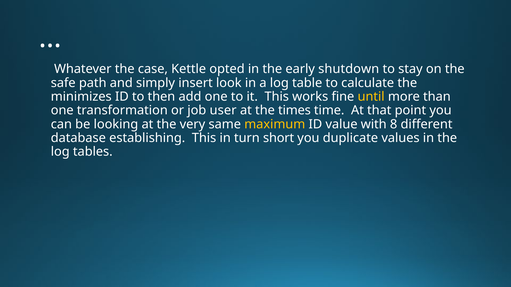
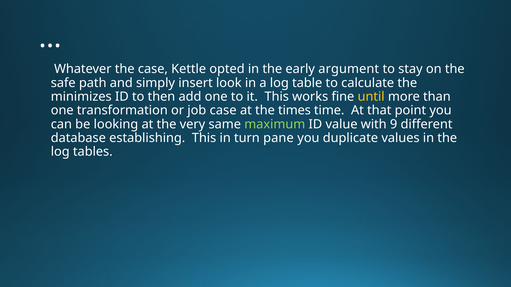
shutdown: shutdown -> argument
job user: user -> case
maximum colour: yellow -> light green
8: 8 -> 9
short: short -> pane
